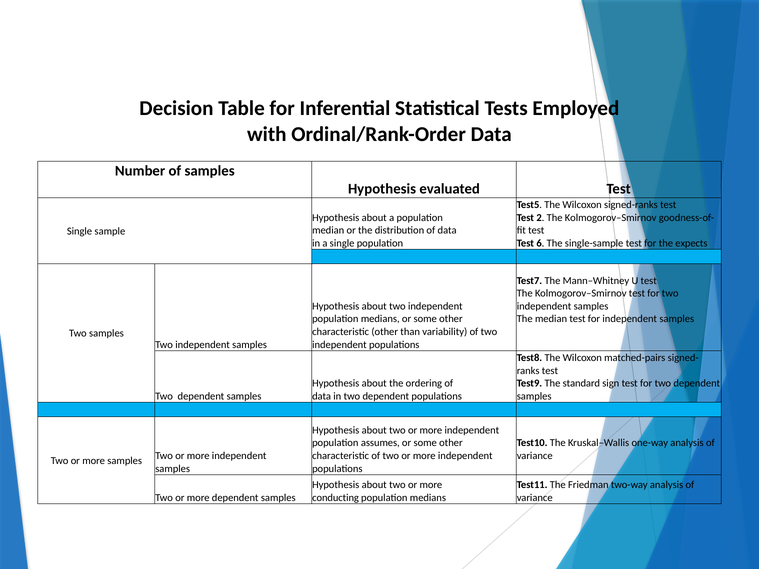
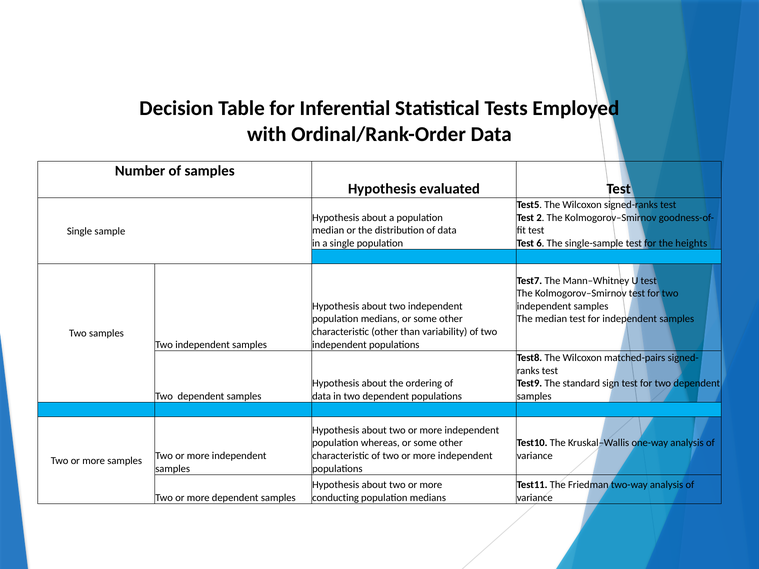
expects: expects -> heights
assumes: assumes -> whereas
